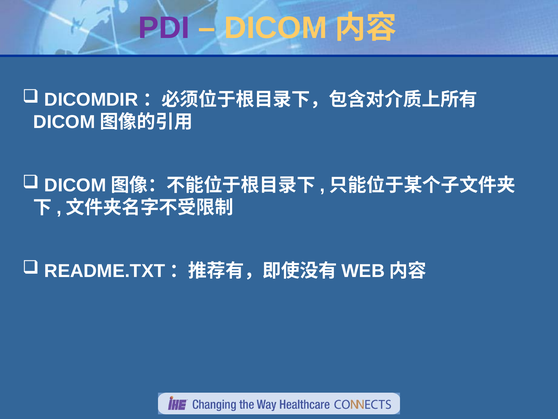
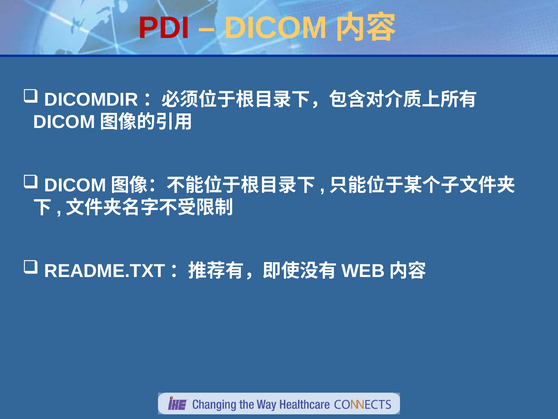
PDI colour: purple -> red
